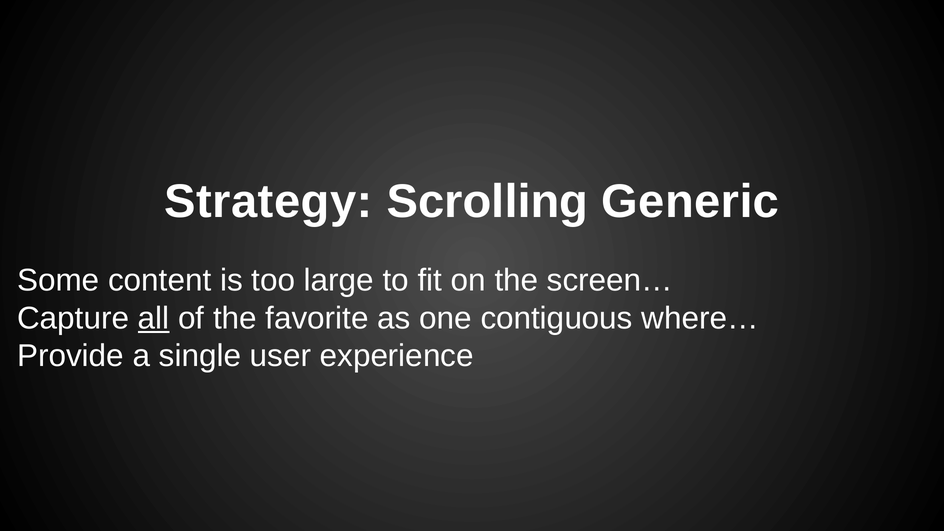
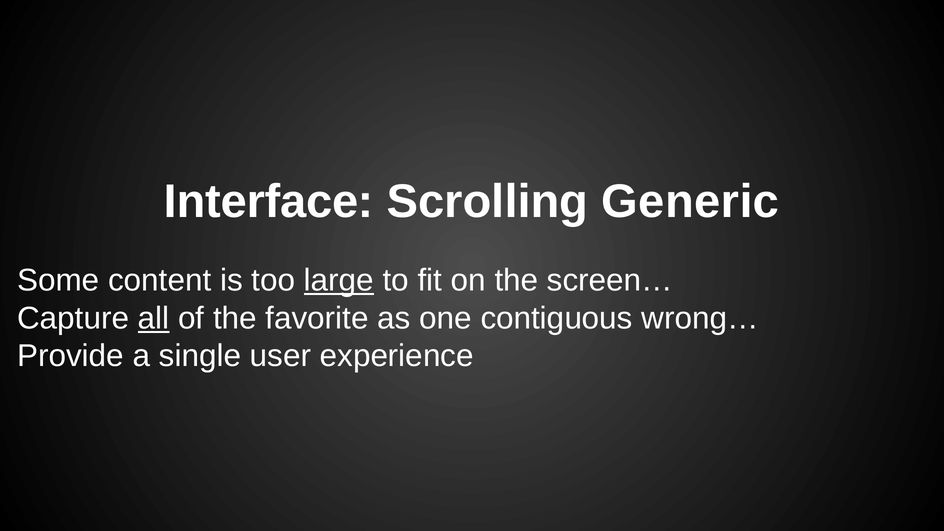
Strategy: Strategy -> Interface
large underline: none -> present
where…: where… -> wrong…
